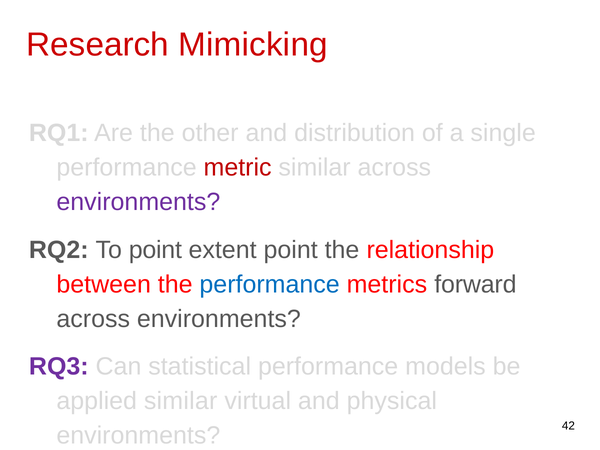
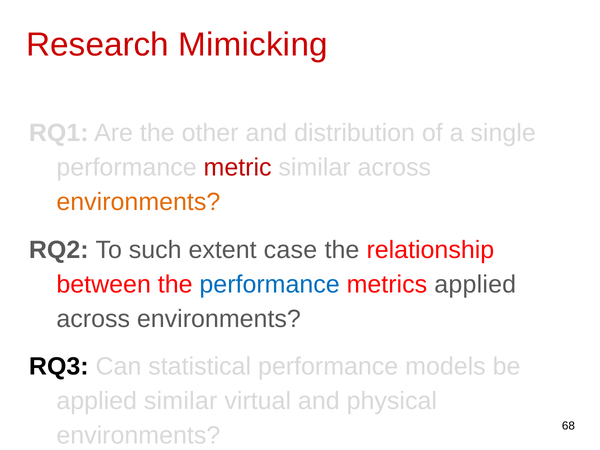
environments at (138, 202) colour: purple -> orange
To point: point -> such
extent point: point -> case
metrics forward: forward -> applied
RQ3 colour: purple -> black
42: 42 -> 68
